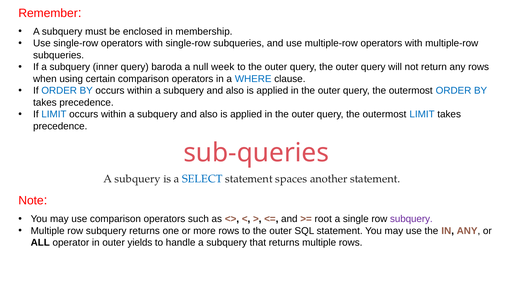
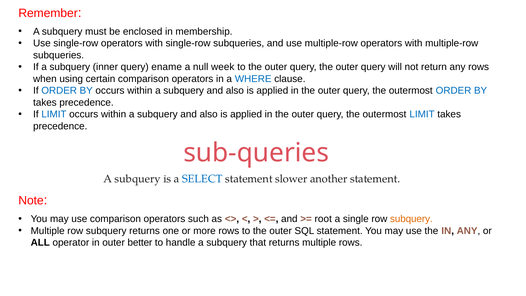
baroda: baroda -> ename
spaces: spaces -> slower
subquery at (411, 219) colour: purple -> orange
yields: yields -> better
